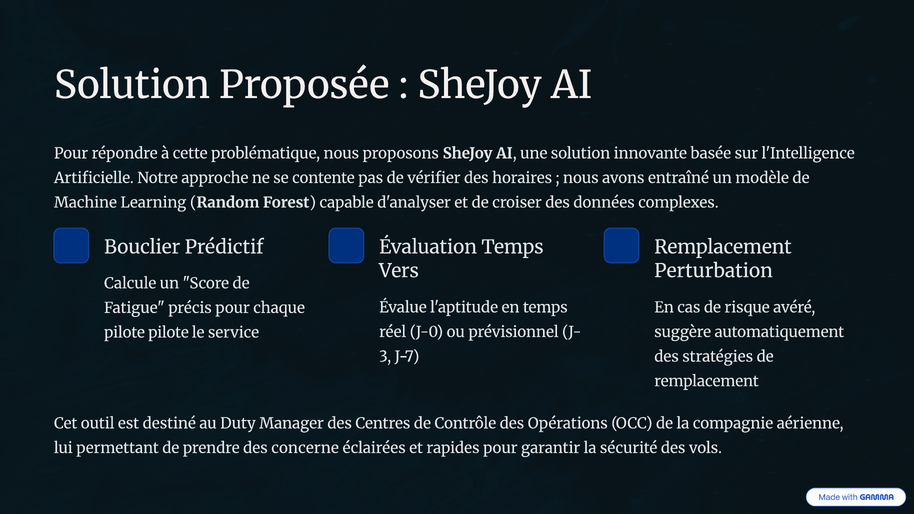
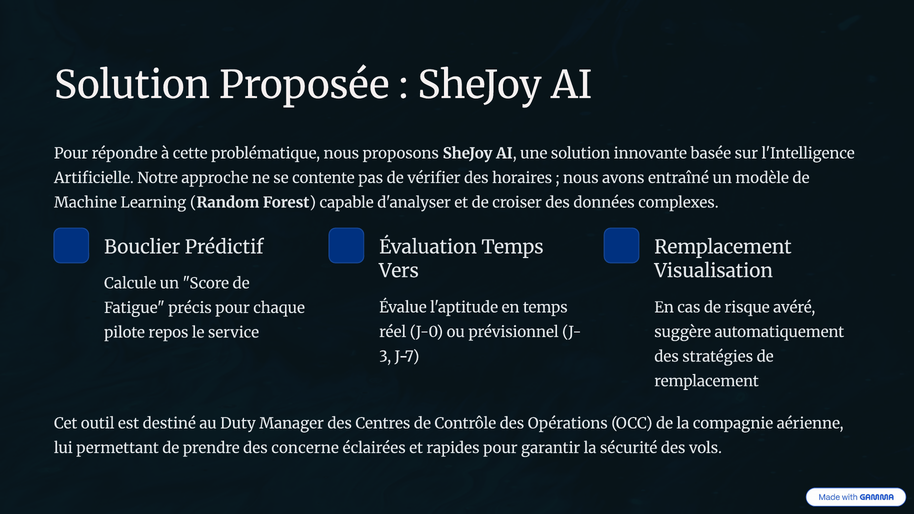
Perturbation: Perturbation -> Visualisation
pilote pilote: pilote -> repos
